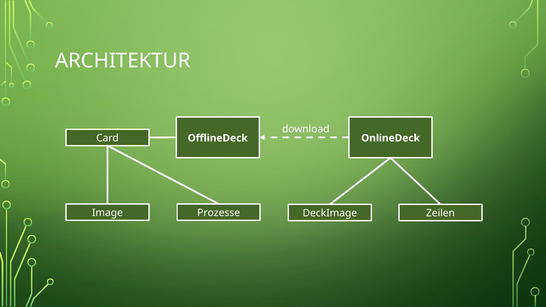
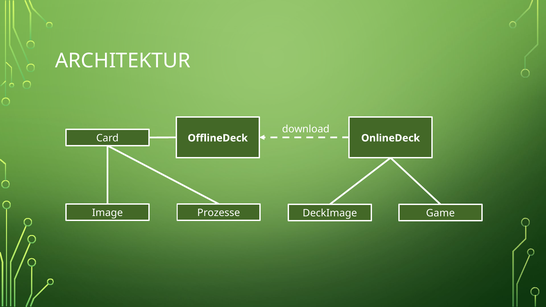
Zeilen: Zeilen -> Game
